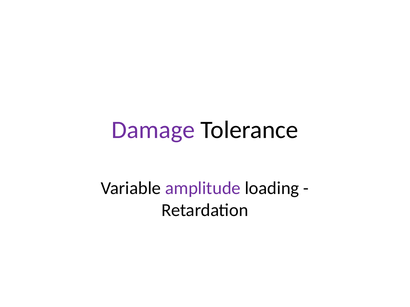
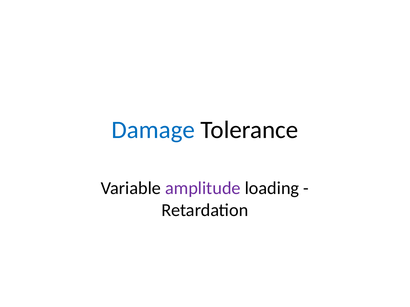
Damage colour: purple -> blue
